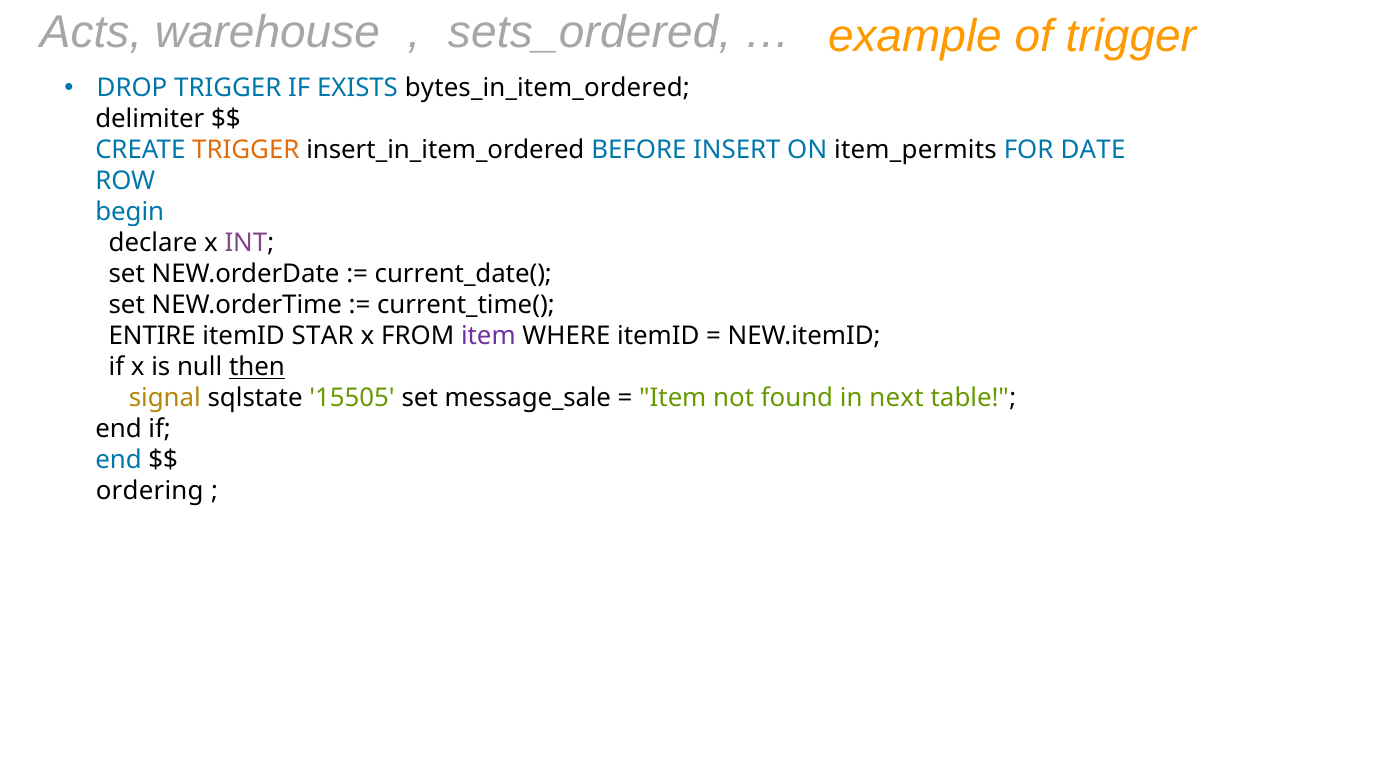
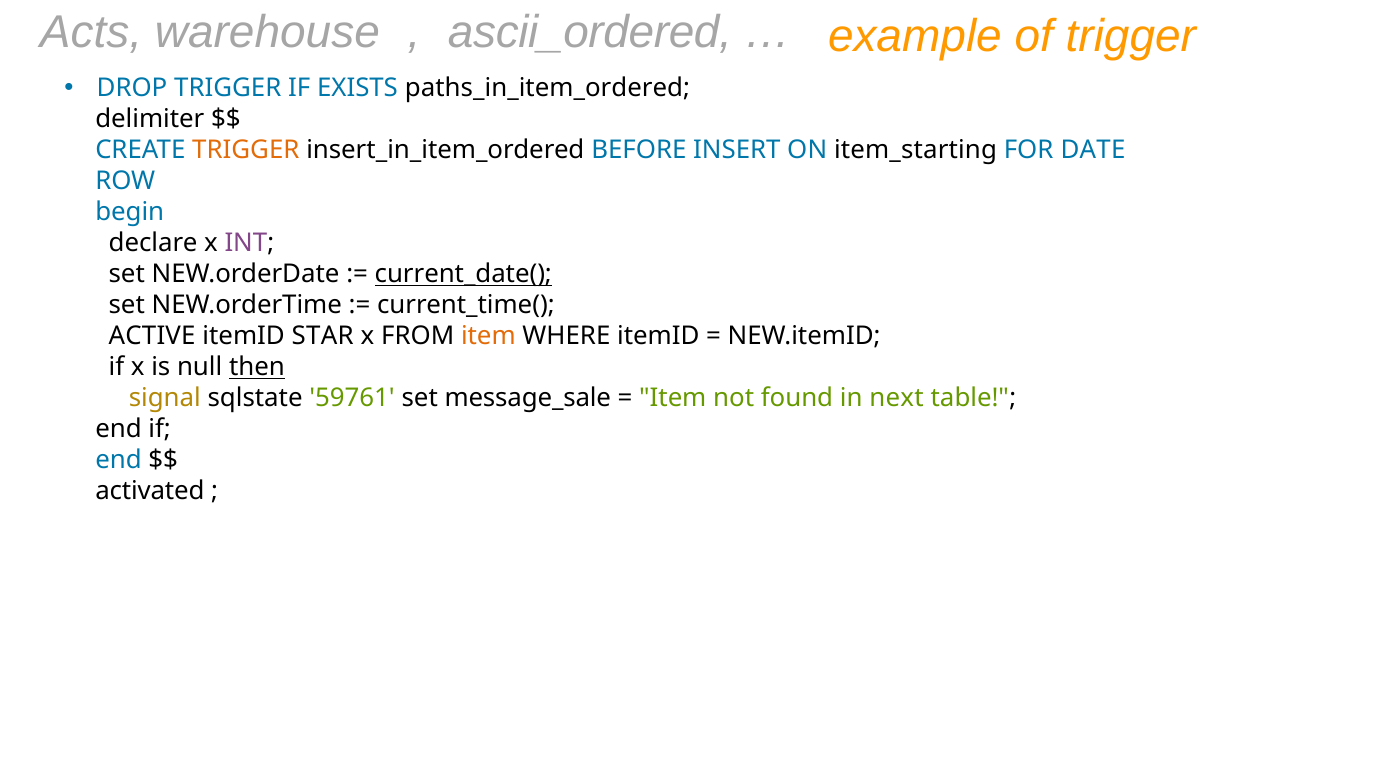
sets_ordered: sets_ordered -> ascii_ordered
bytes_in_item_ordered: bytes_in_item_ordered -> paths_in_item_ordered
item_permits: item_permits -> item_starting
current_date( underline: none -> present
ENTIRE: ENTIRE -> ACTIVE
item at (488, 337) colour: purple -> orange
15505: 15505 -> 59761
ordering: ordering -> activated
